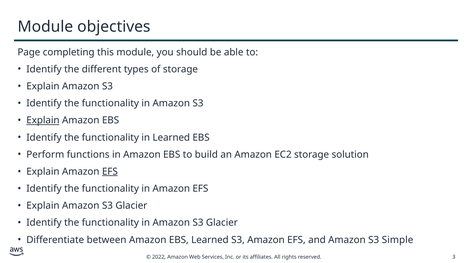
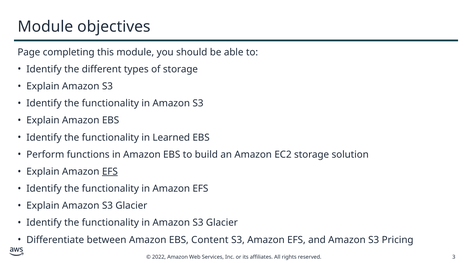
Explain at (43, 120) underline: present -> none
EBS Learned: Learned -> Content
Simple: Simple -> Pricing
